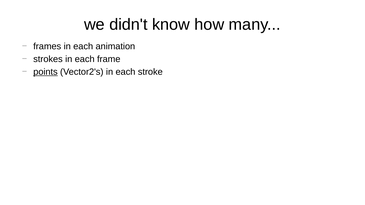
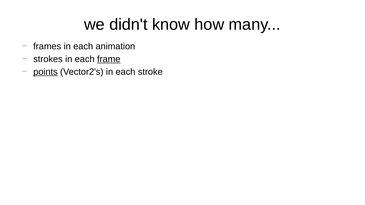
frame underline: none -> present
